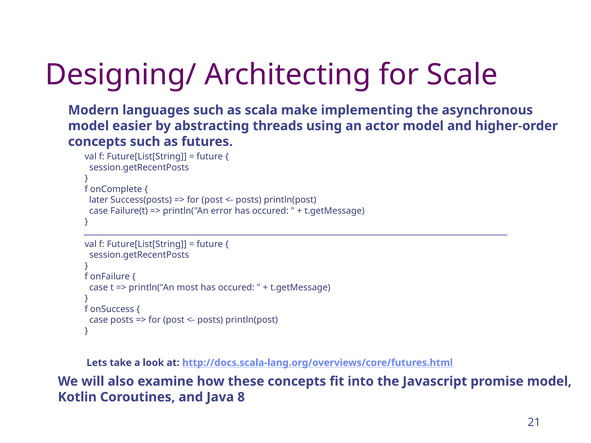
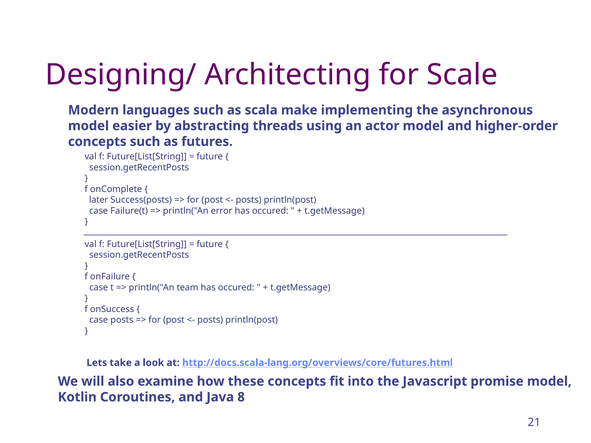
most: most -> team
